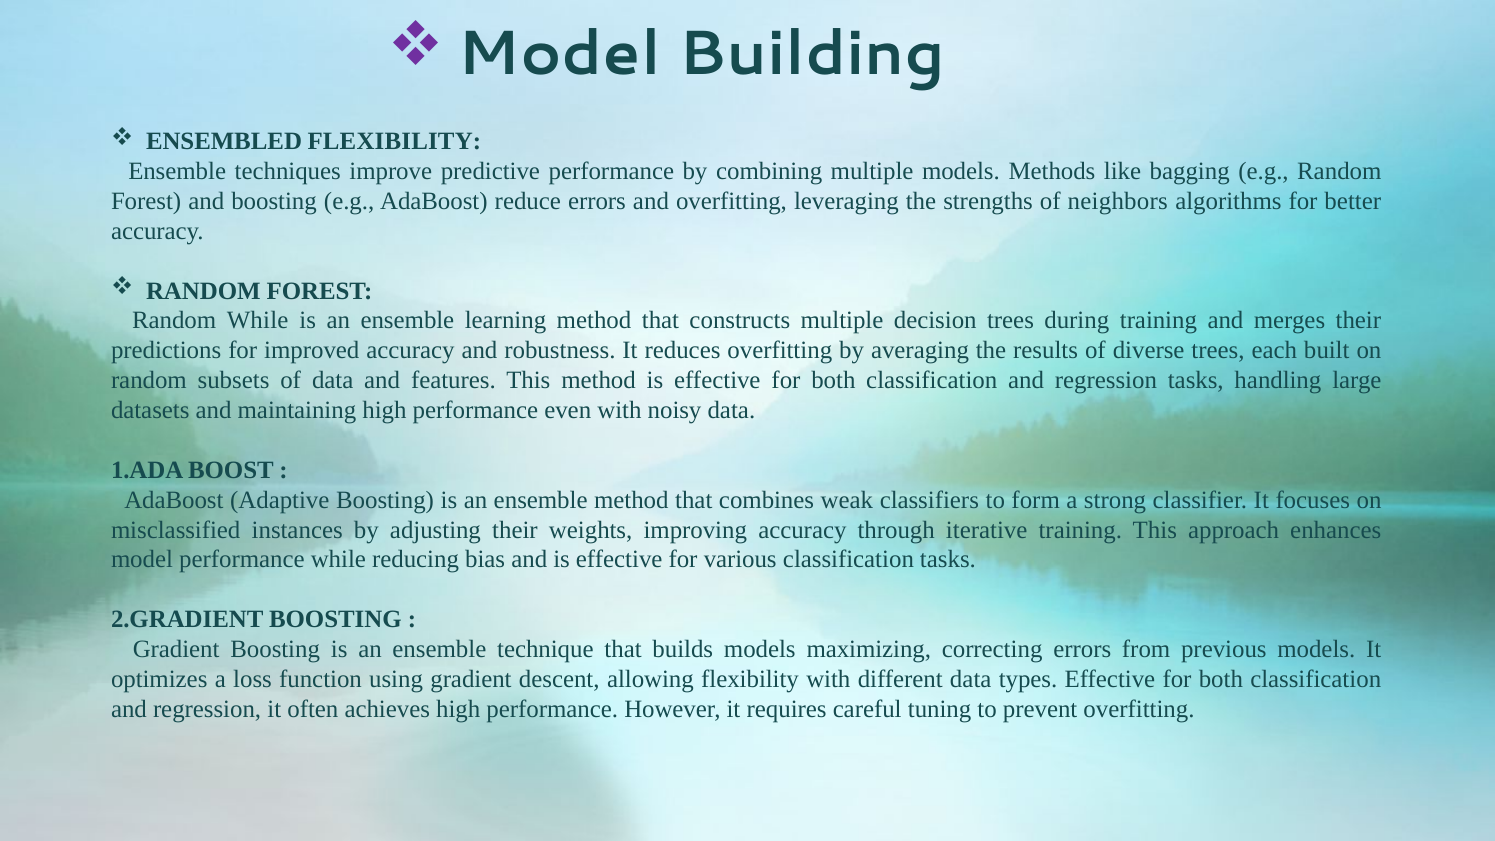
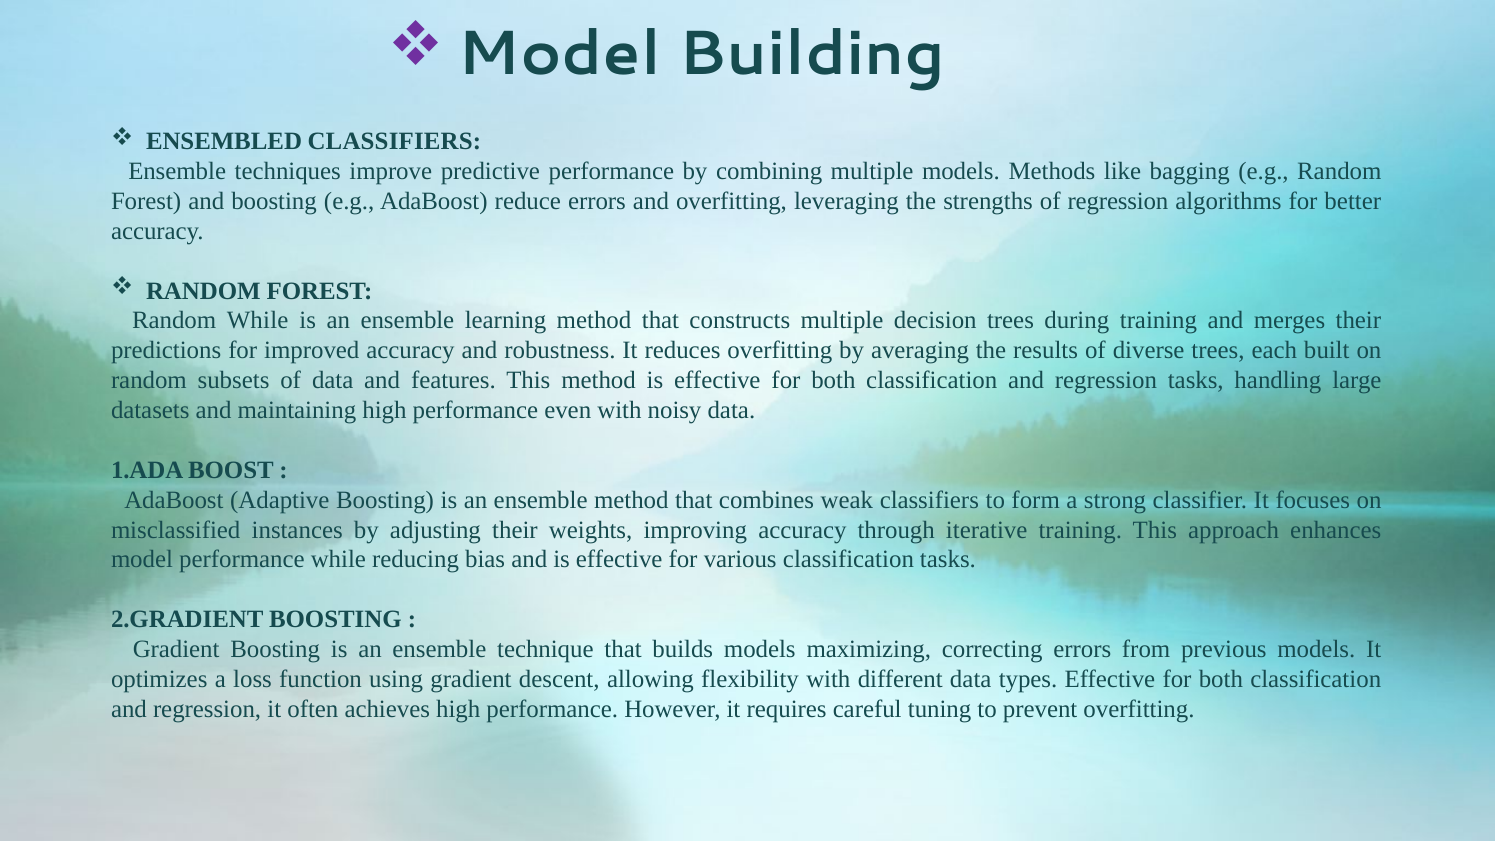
ENSEMBLED FLEXIBILITY: FLEXIBILITY -> CLASSIFIERS
of neighbors: neighbors -> regression
